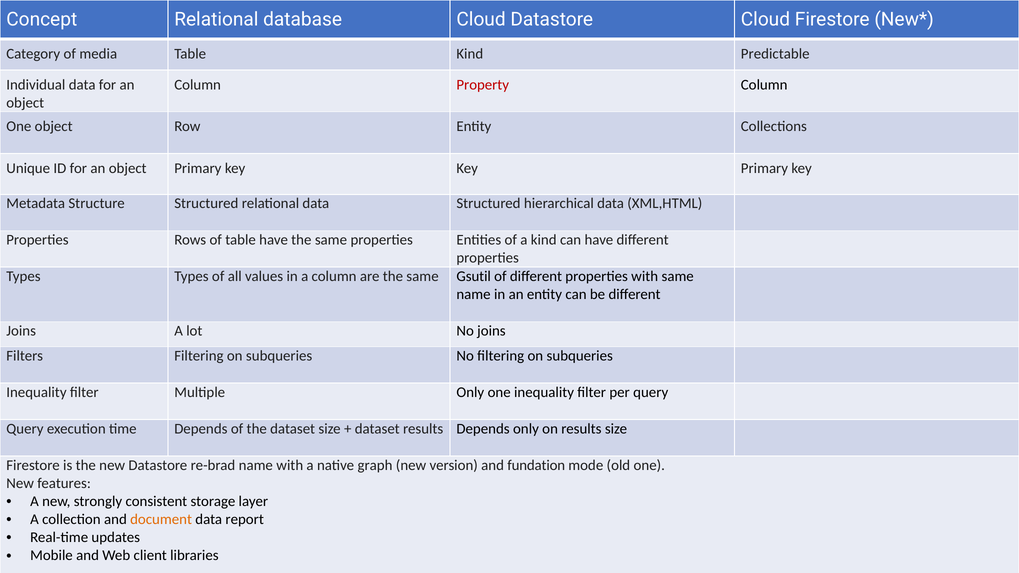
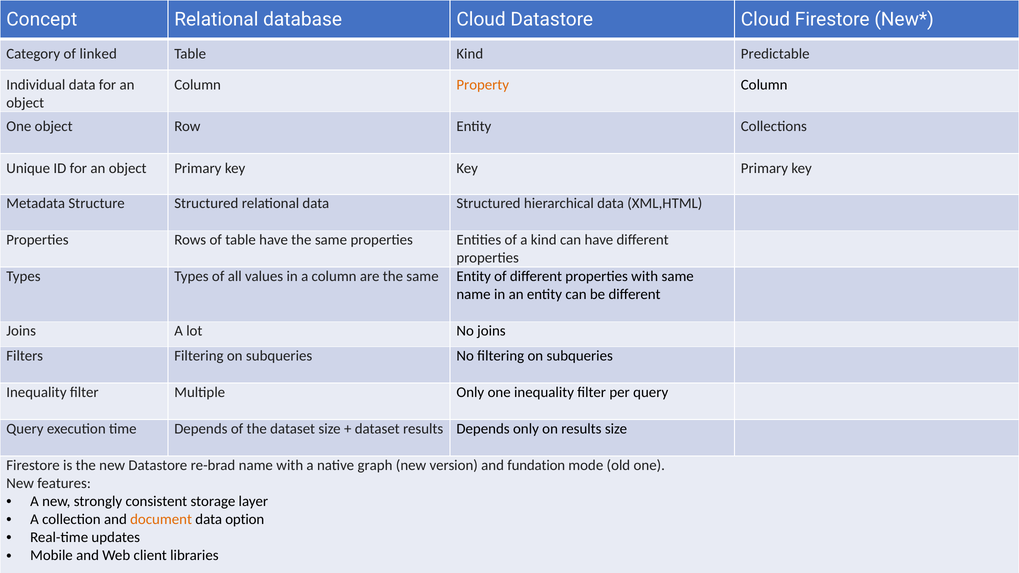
media: media -> linked
Property colour: red -> orange
same Gsutil: Gsutil -> Entity
report: report -> option
